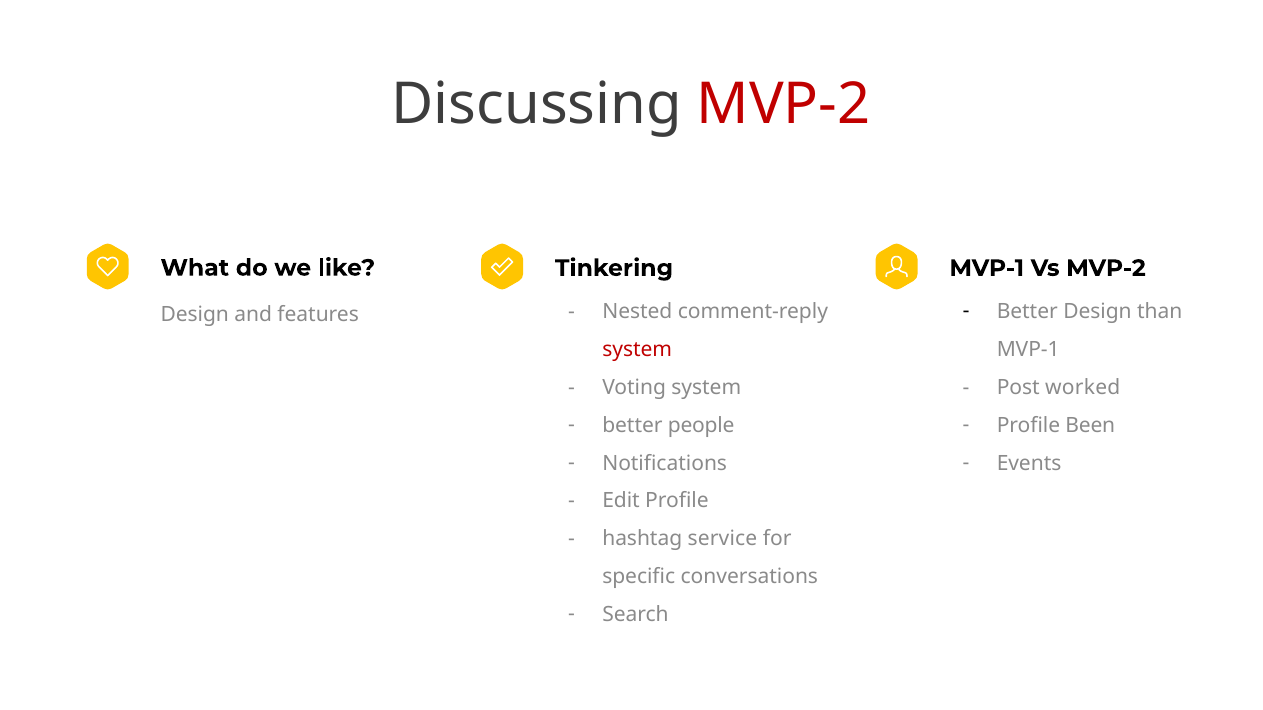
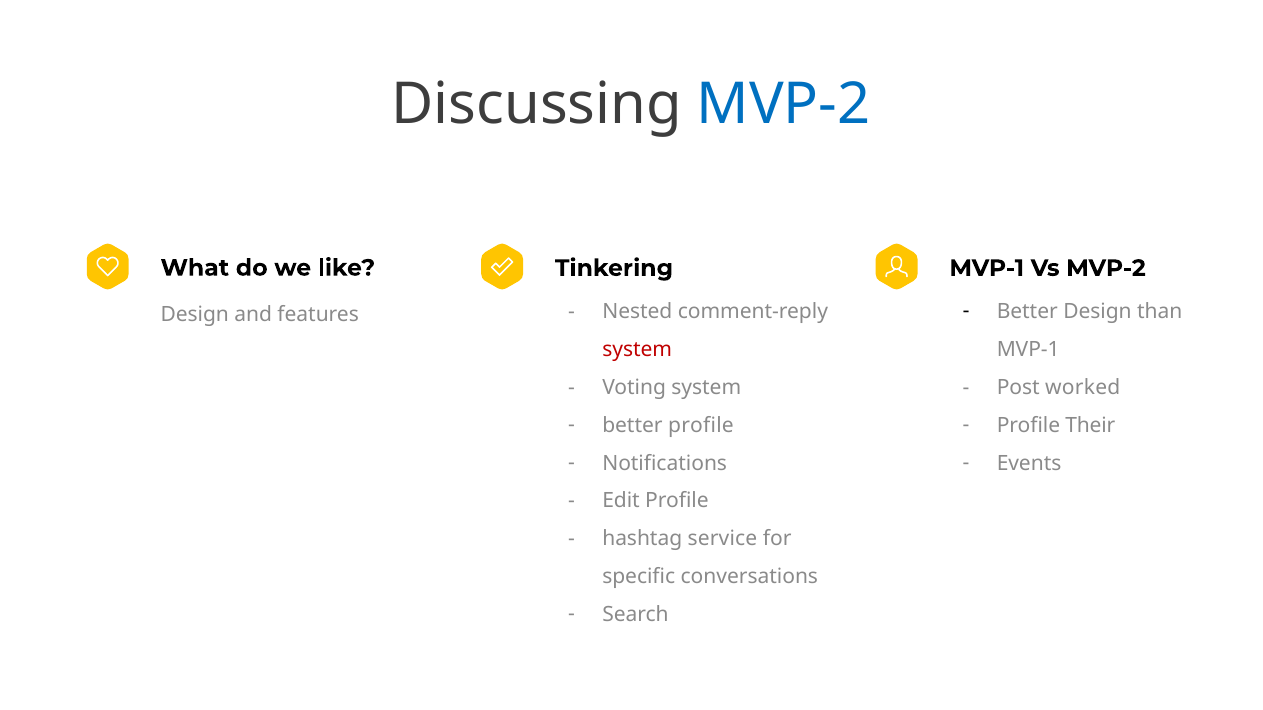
MVP-2 at (784, 105) colour: red -> blue
better people: people -> profile
Been: Been -> Their
